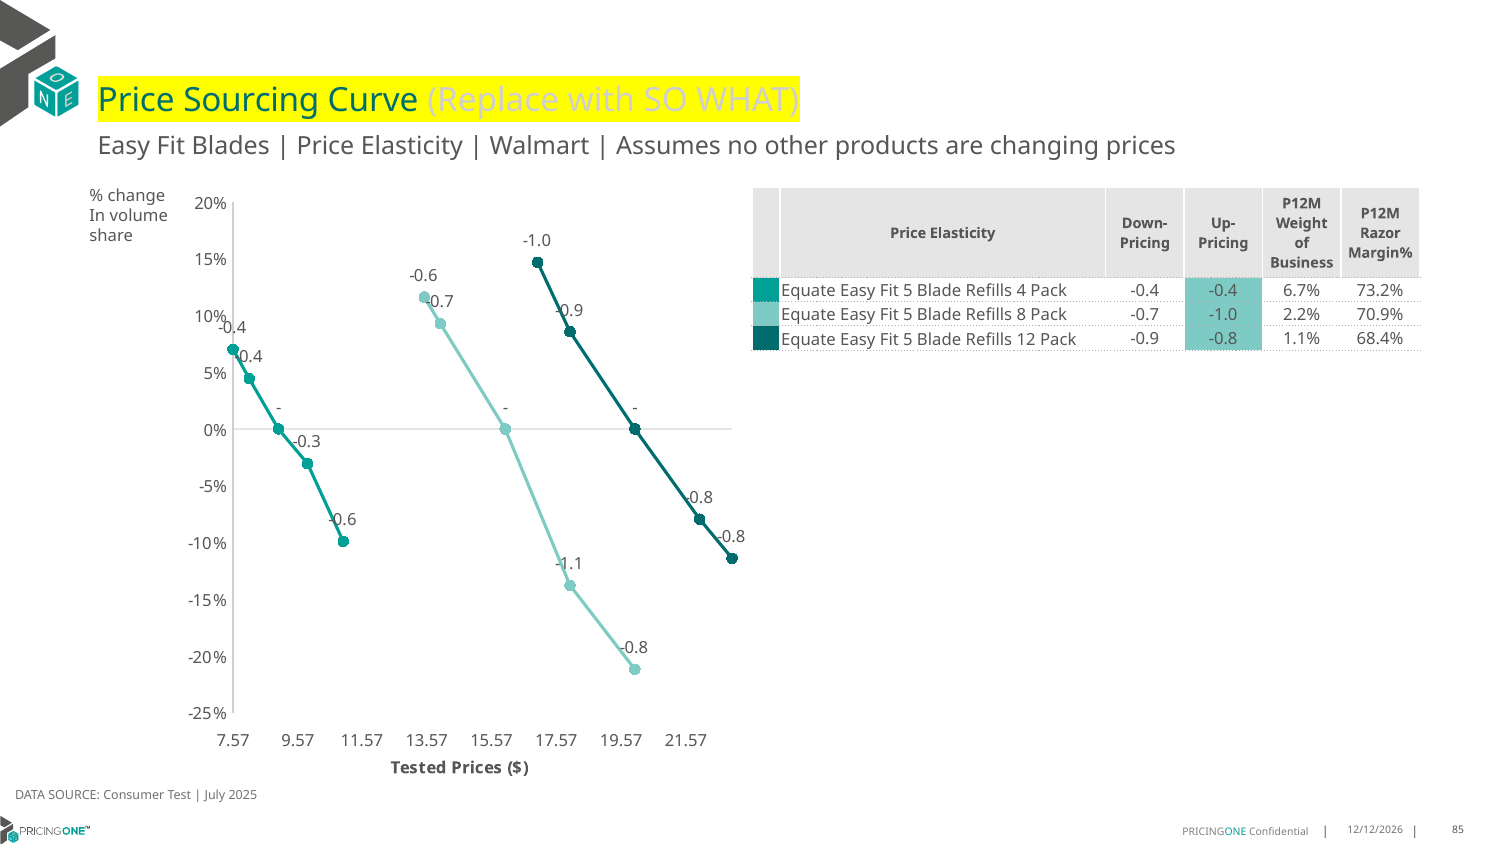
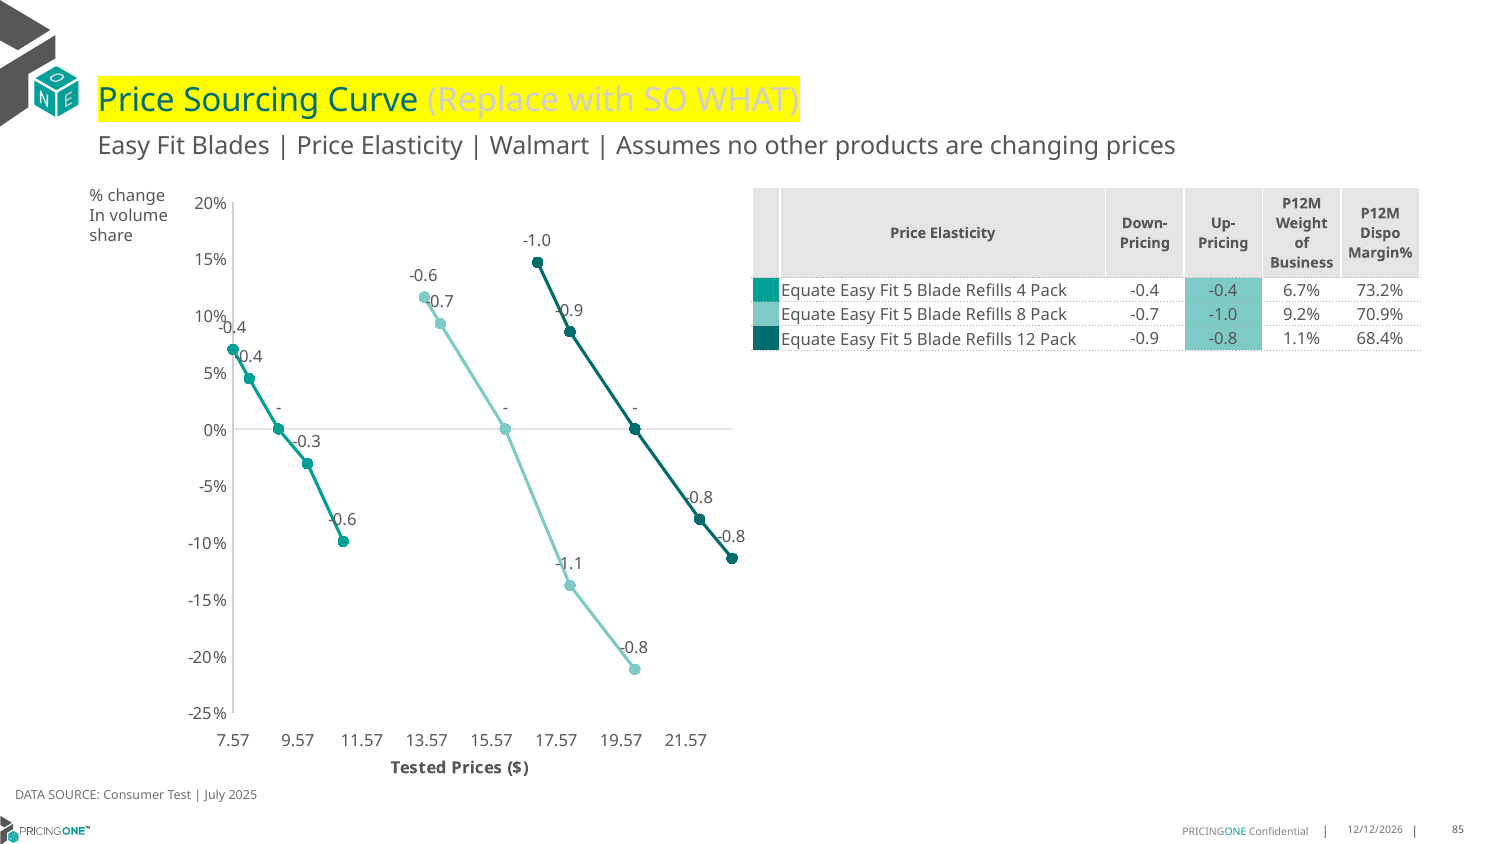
Razor: Razor -> Dispo
2.2%: 2.2% -> 9.2%
